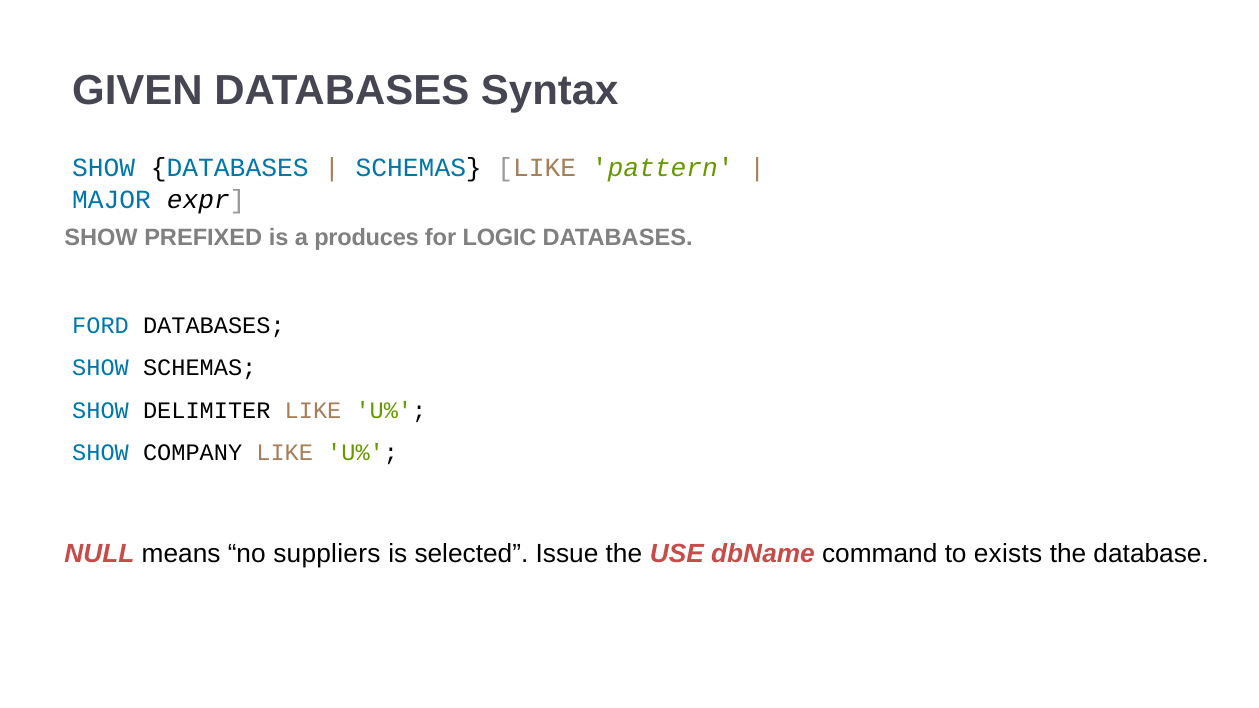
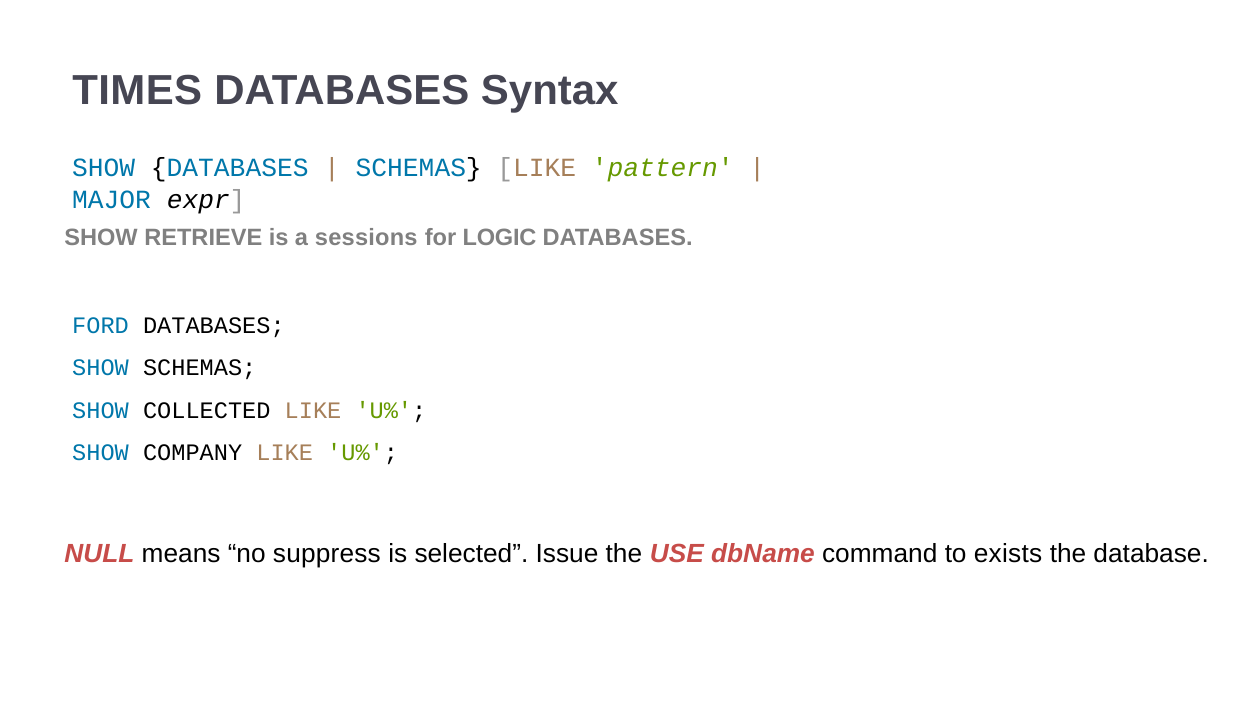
GIVEN: GIVEN -> TIMES
PREFIXED: PREFIXED -> RETRIEVE
produces: produces -> sessions
DELIMITER: DELIMITER -> COLLECTED
suppliers: suppliers -> suppress
